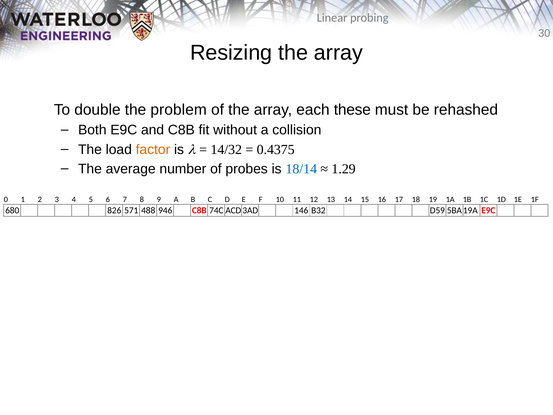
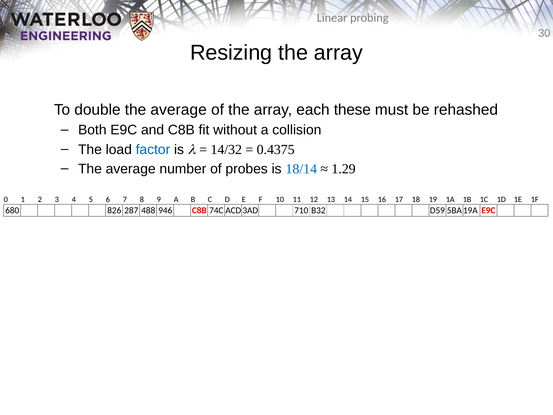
double the problem: problem -> average
factor colour: orange -> blue
571: 571 -> 287
146: 146 -> 710
